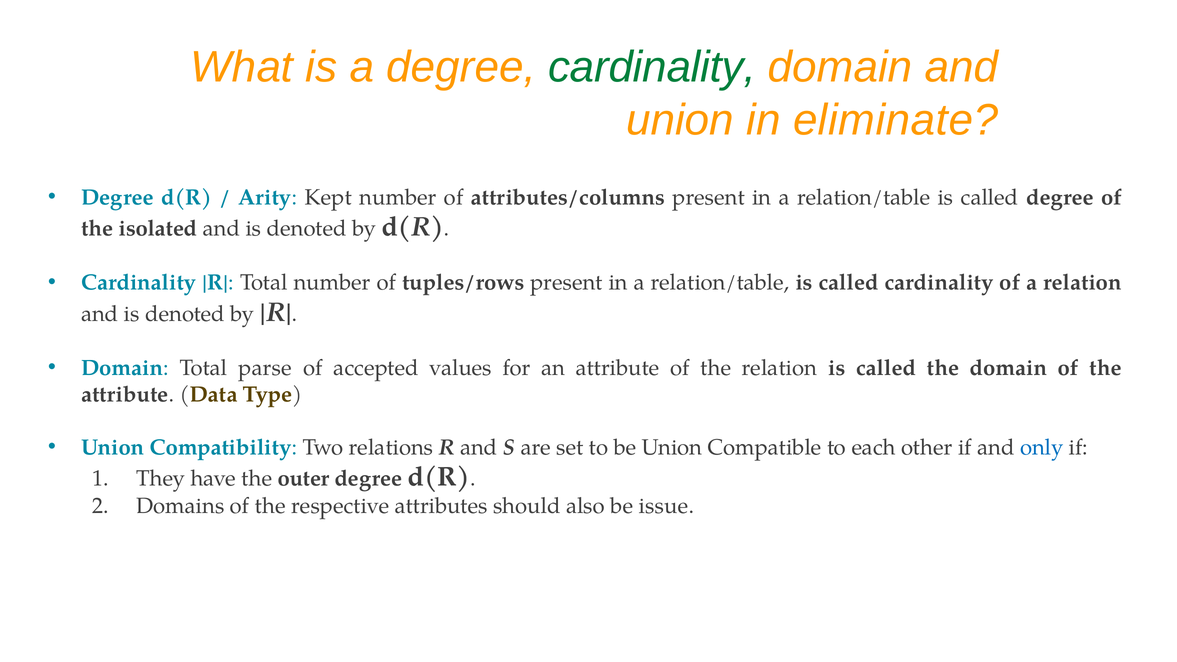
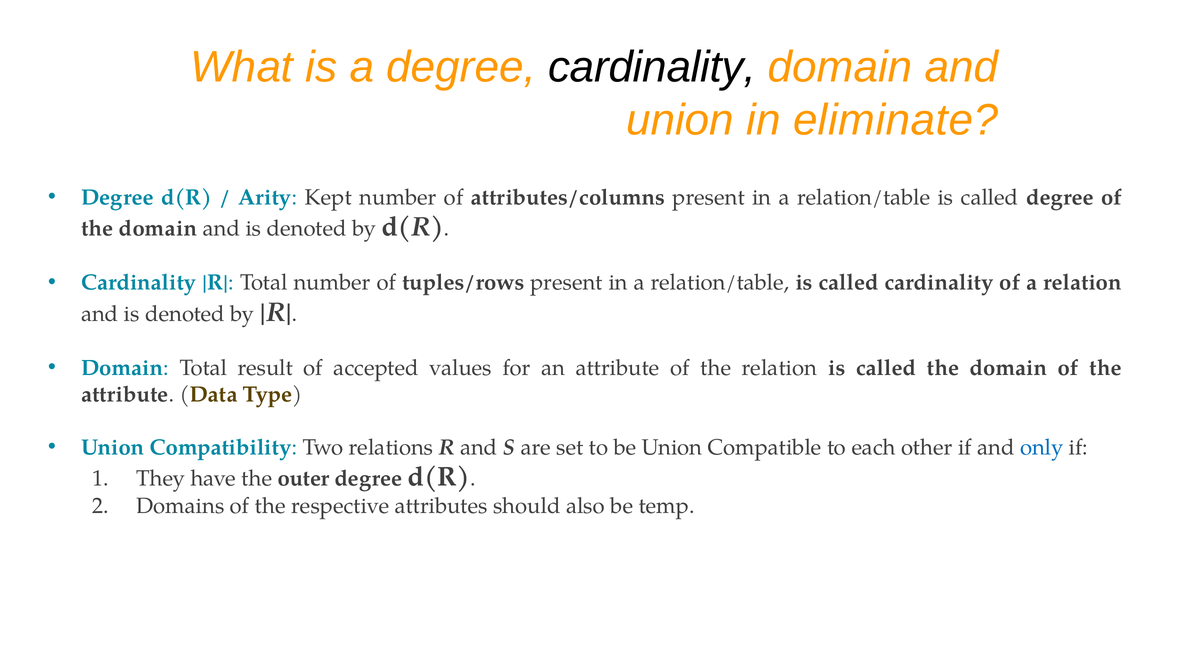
cardinality at (652, 67) colour: green -> black
isolated at (158, 229): isolated -> domain
parse: parse -> result
issue: issue -> temp
